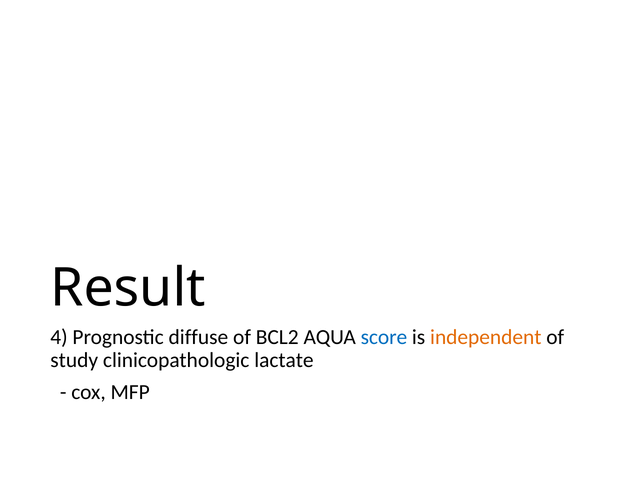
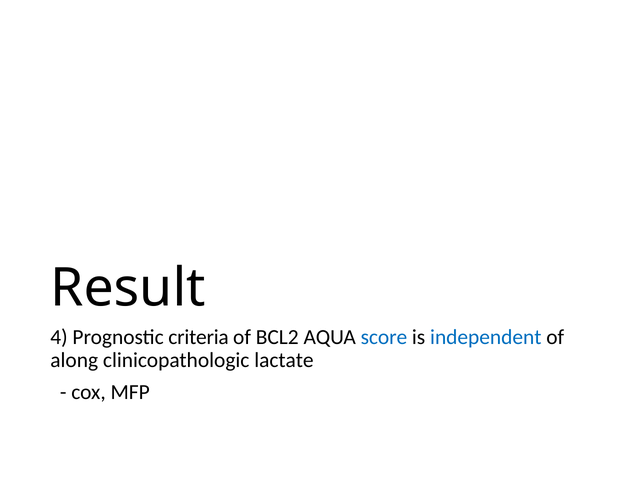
diffuse: diffuse -> criteria
independent colour: orange -> blue
study: study -> along
